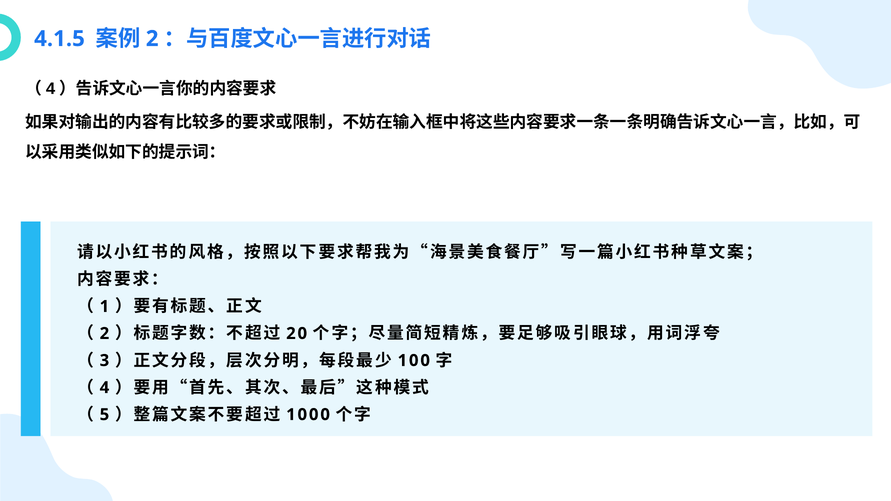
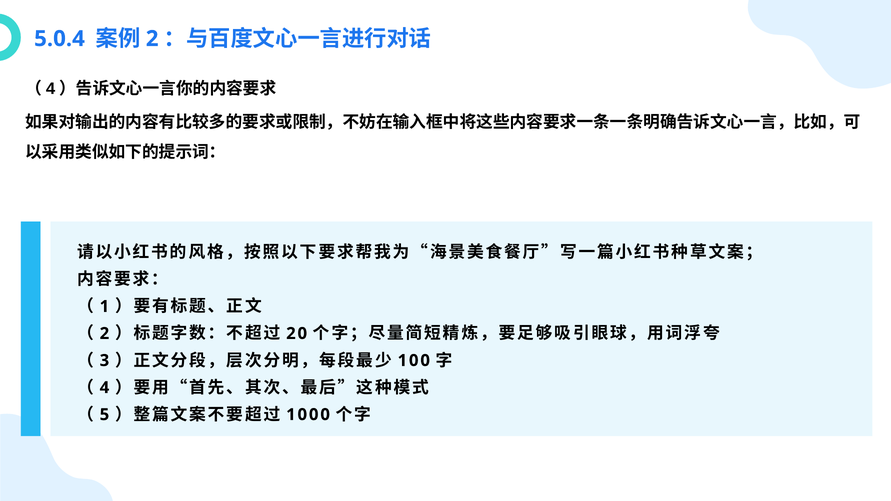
4.1.5: 4.1.5 -> 5.0.4
